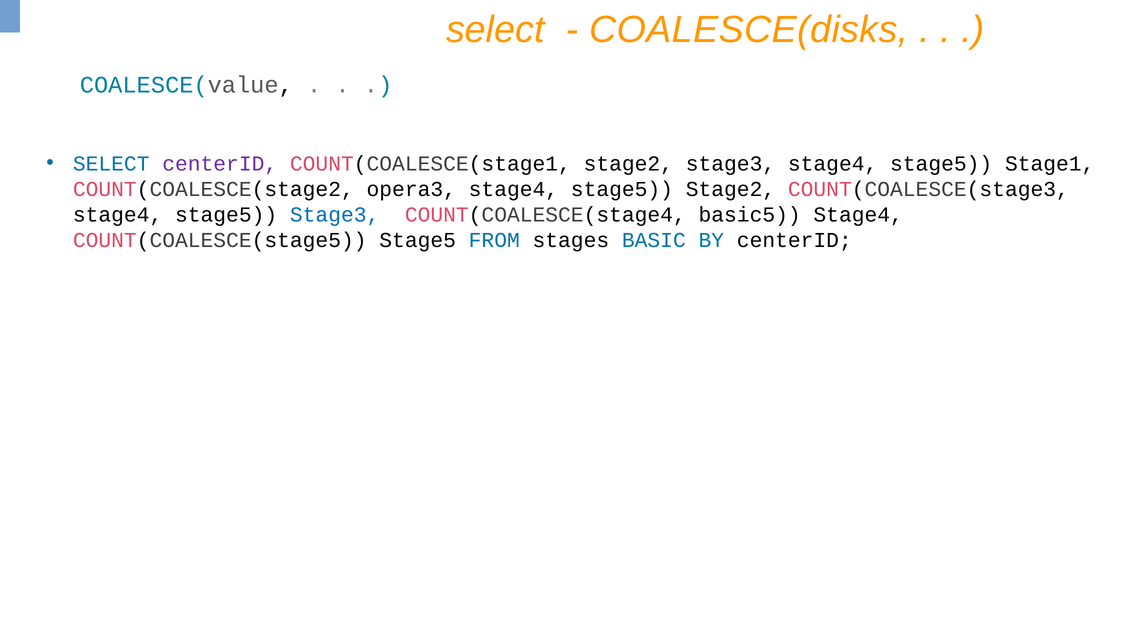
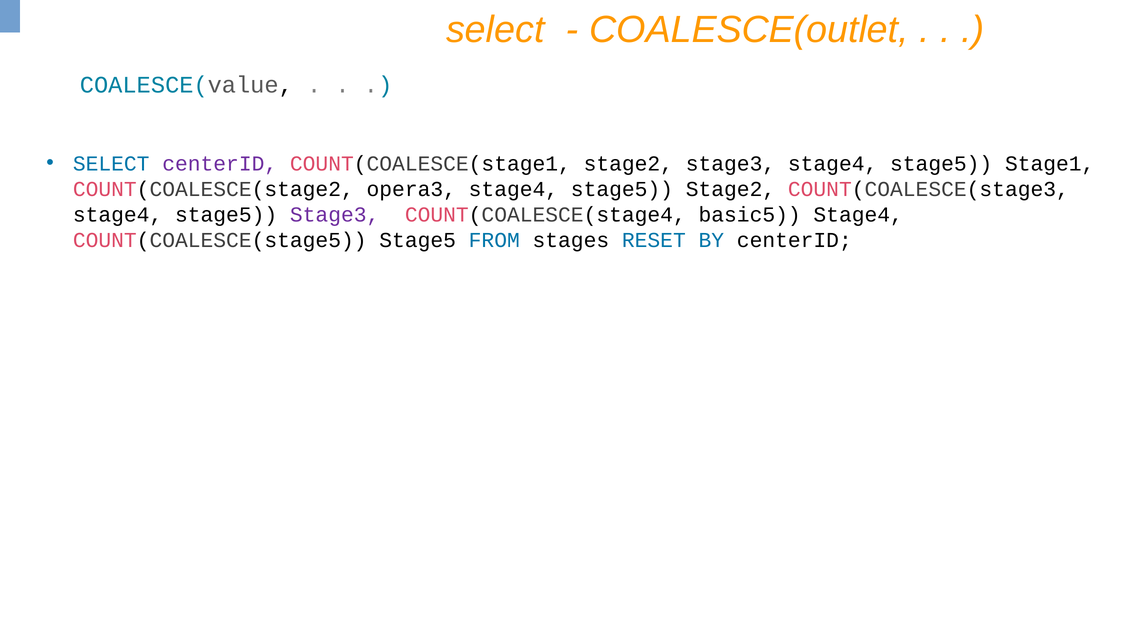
COALESCE(disks: COALESCE(disks -> COALESCE(outlet
Stage3 at (335, 214) colour: blue -> purple
BASIC: BASIC -> RESET
